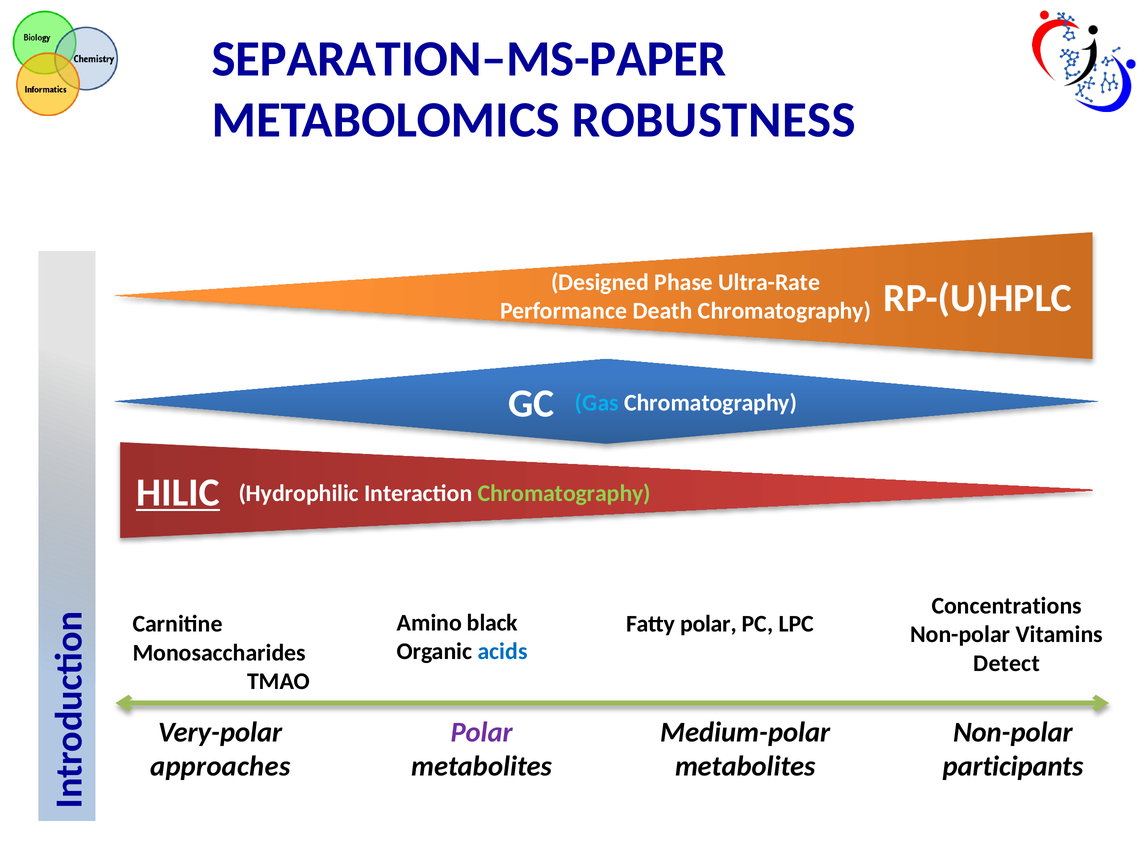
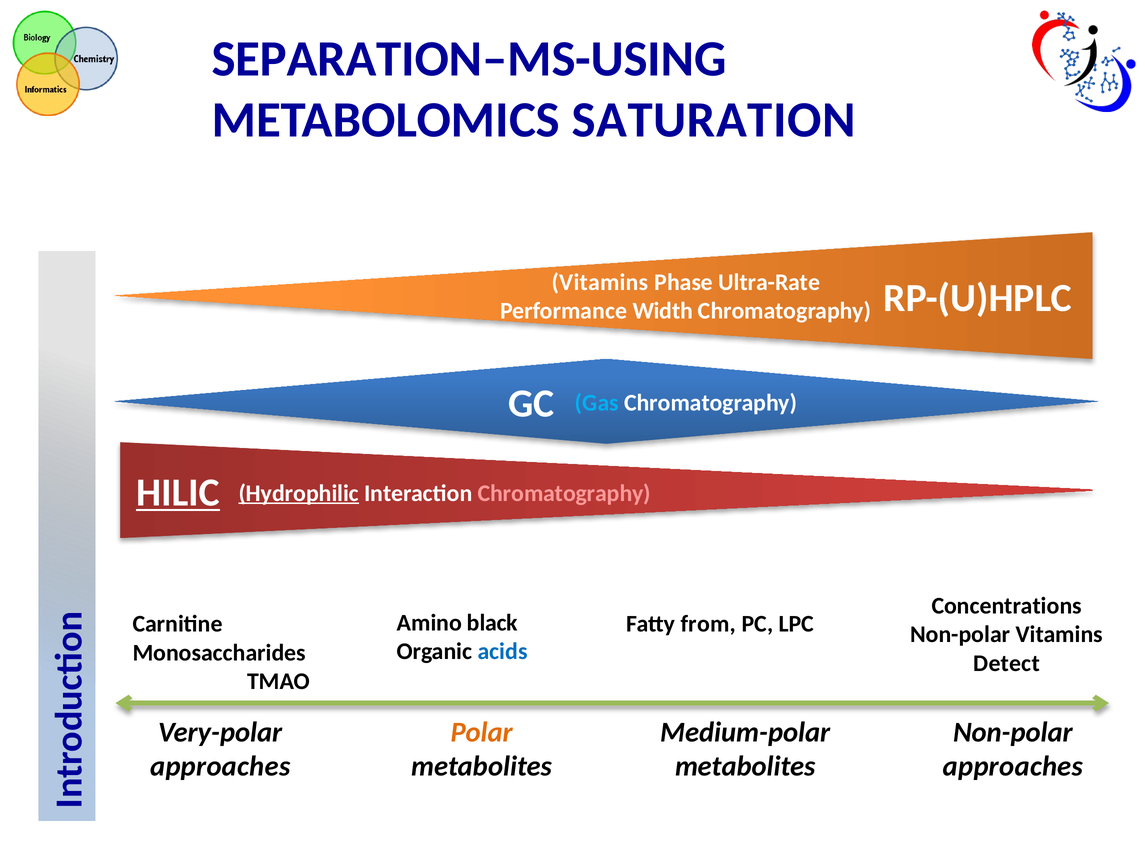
SEPARATION–MS-PAPER: SEPARATION–MS-PAPER -> SEPARATION–MS-USING
ROBUSTNESS: ROBUSTNESS -> SATURATION
Designed at (600, 282): Designed -> Vitamins
Death: Death -> Width
Hydrophilic underline: none -> present
Chromatography at (564, 493) colour: light green -> pink
Fatty polar: polar -> from
Polar at (482, 732) colour: purple -> orange
participants at (1013, 766): participants -> approaches
